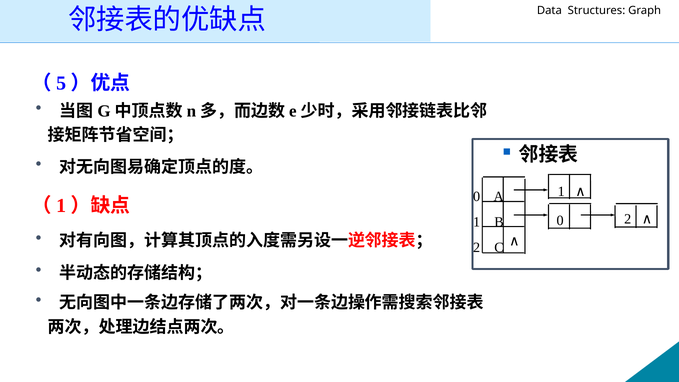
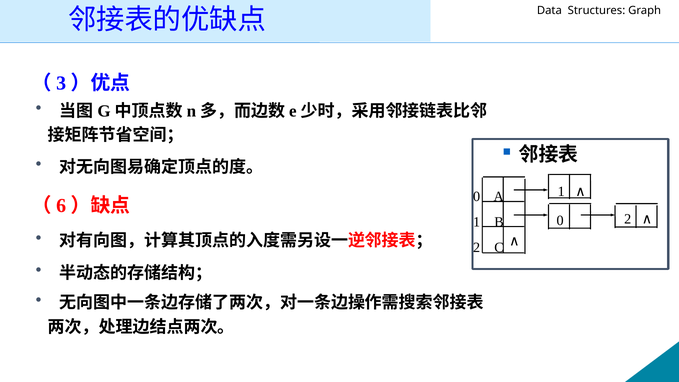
5: 5 -> 3
1 at (61, 206): 1 -> 6
